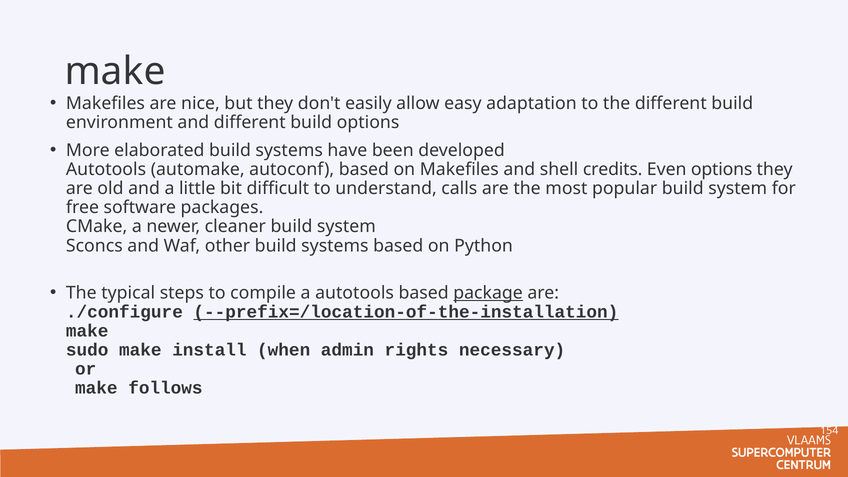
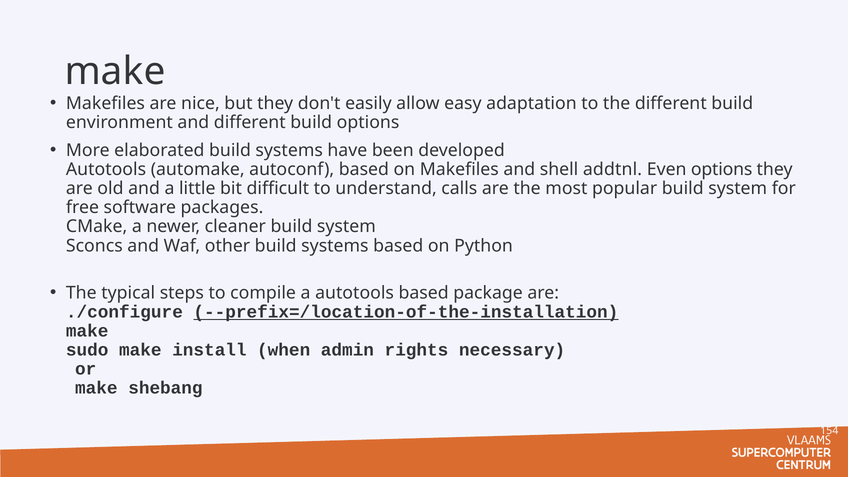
credits: credits -> addtnl
package underline: present -> none
follows: follows -> shebang
